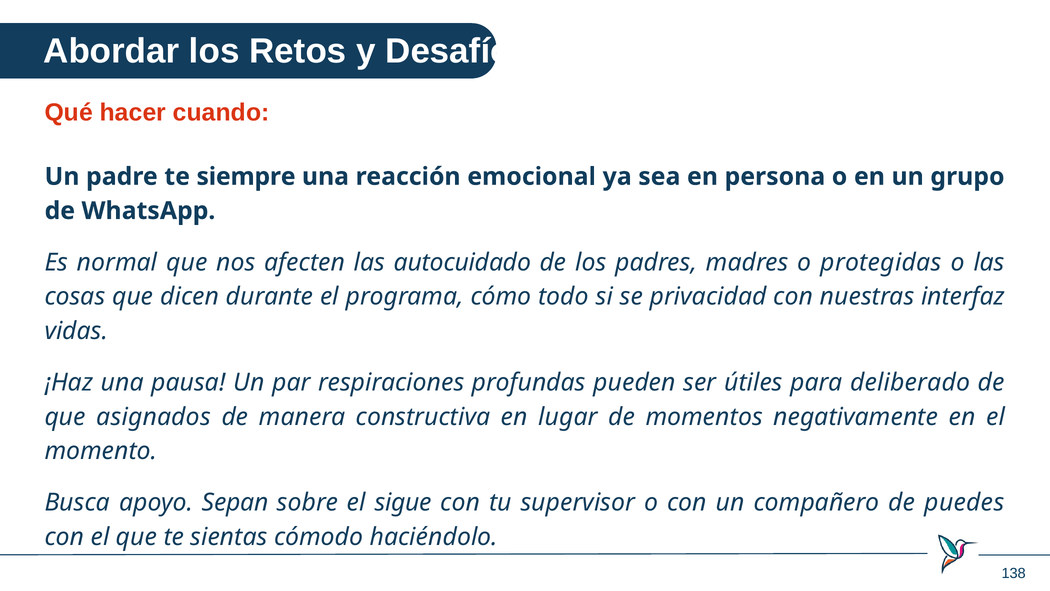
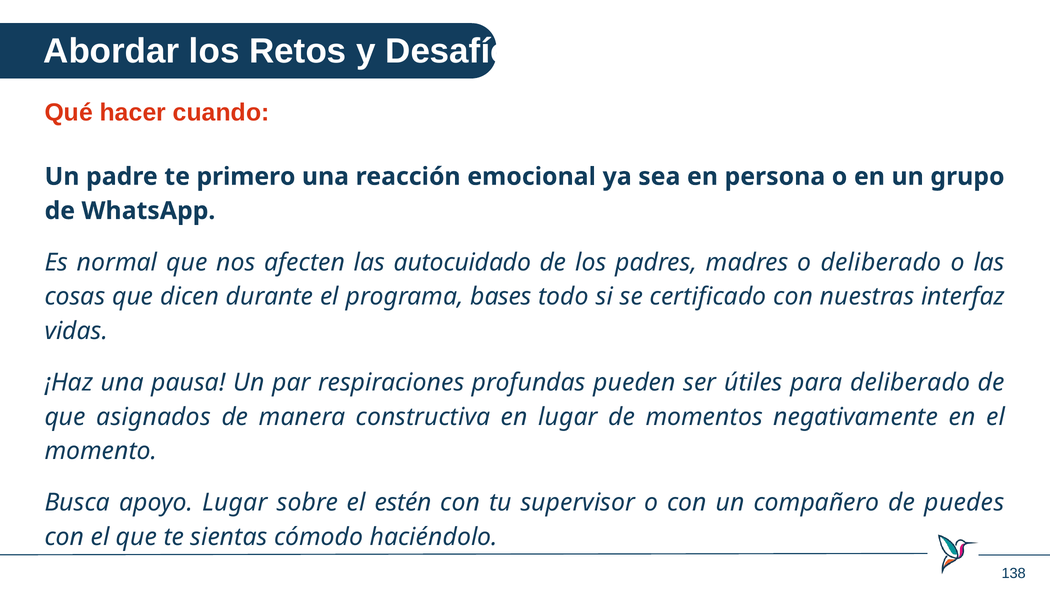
siempre: siempre -> primero
o protegidas: protegidas -> deliberado
cómo: cómo -> bases
privacidad: privacidad -> certificado
apoyo Sepan: Sepan -> Lugar
sigue: sigue -> estén
